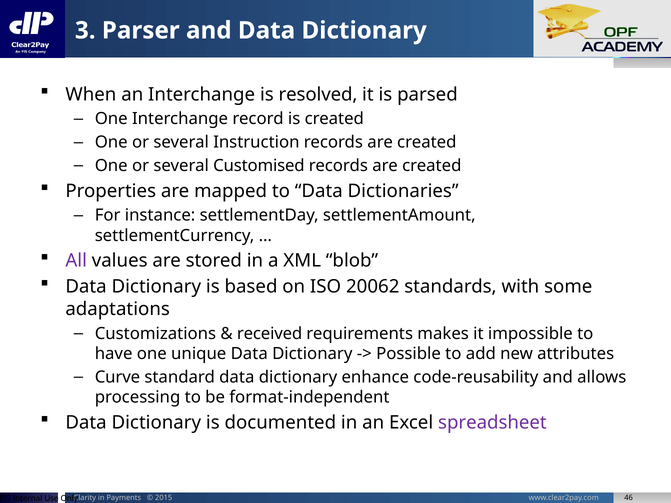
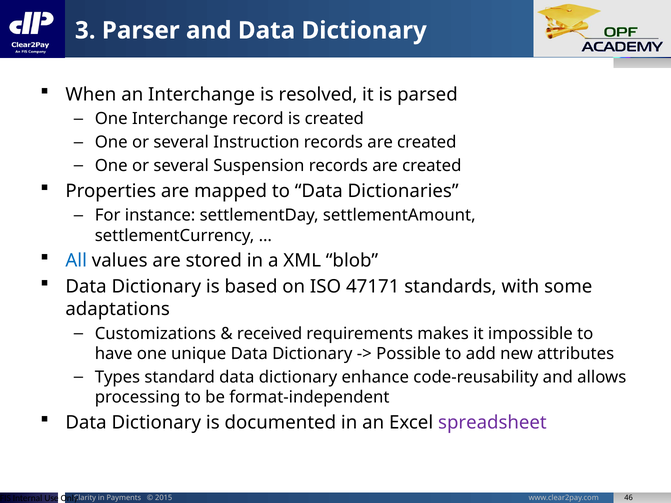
Customised: Customised -> Suspension
All colour: purple -> blue
20062: 20062 -> 47171
Curve: Curve -> Types
